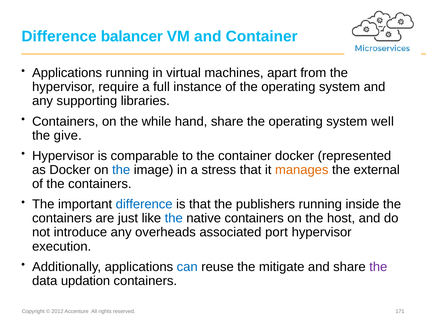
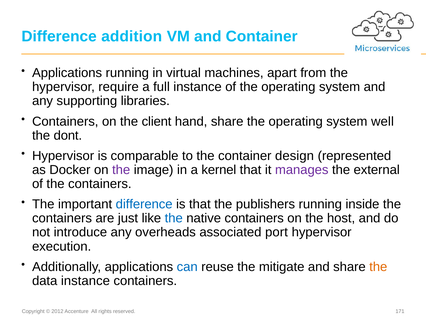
balancer: balancer -> addition
while: while -> client
give: give -> dont
container docker: docker -> design
the at (121, 170) colour: blue -> purple
stress: stress -> kernel
manages colour: orange -> purple
the at (378, 267) colour: purple -> orange
data updation: updation -> instance
